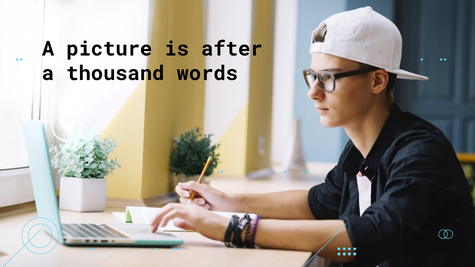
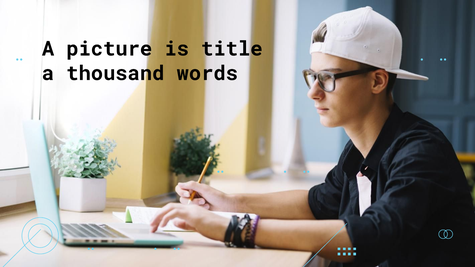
after: after -> title
